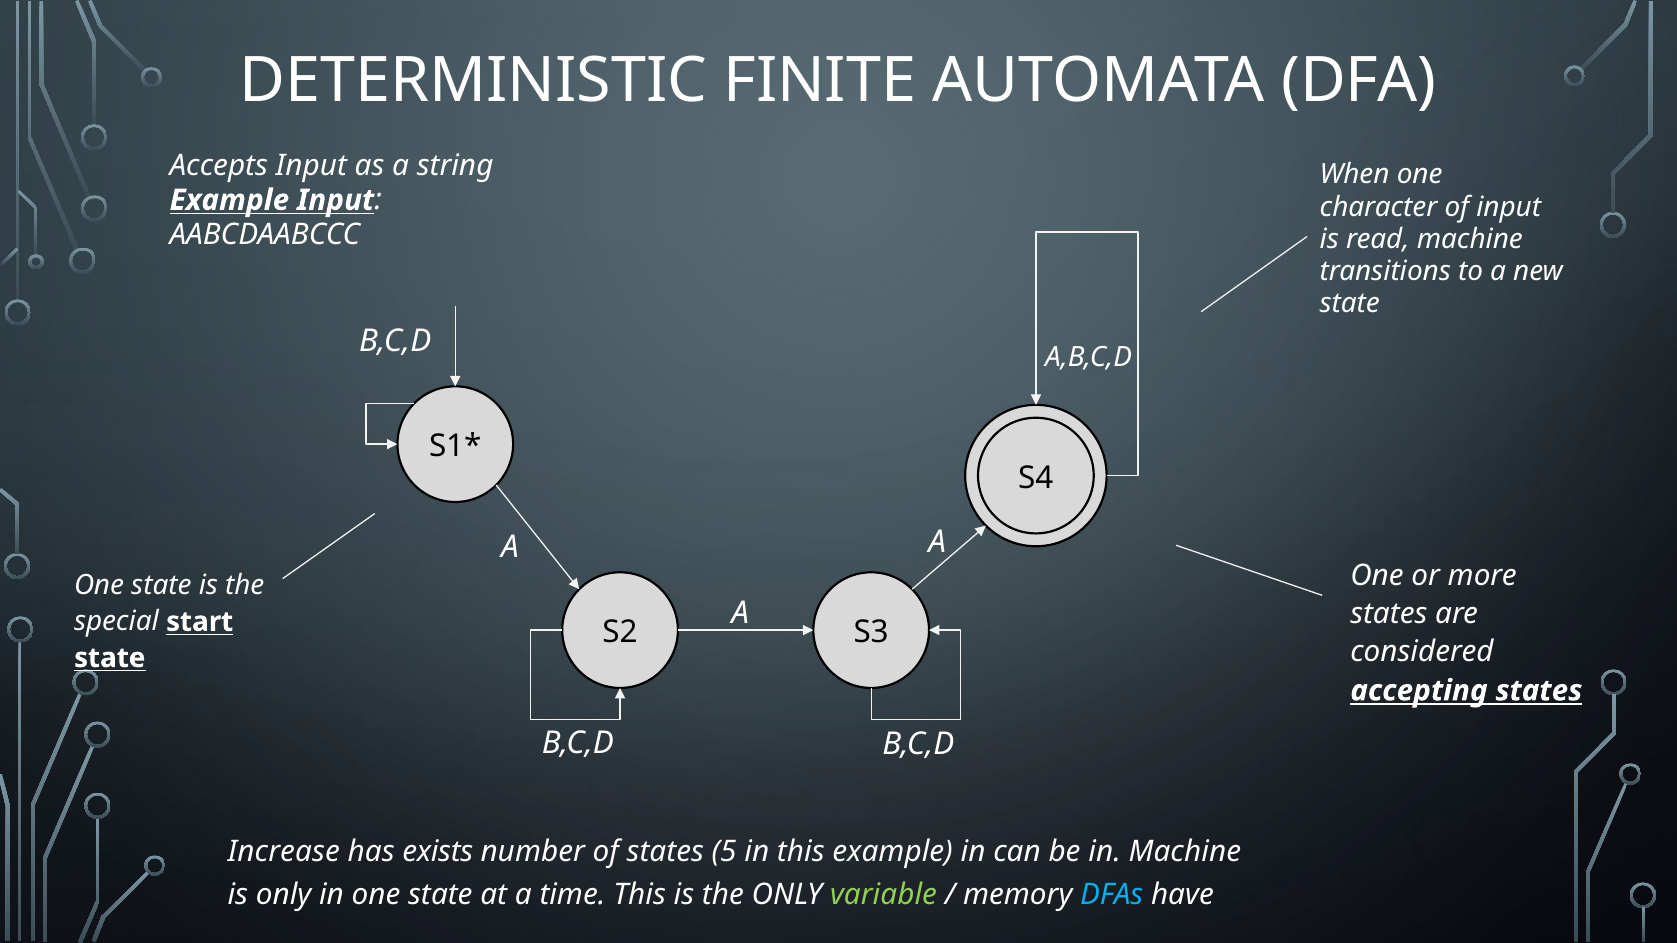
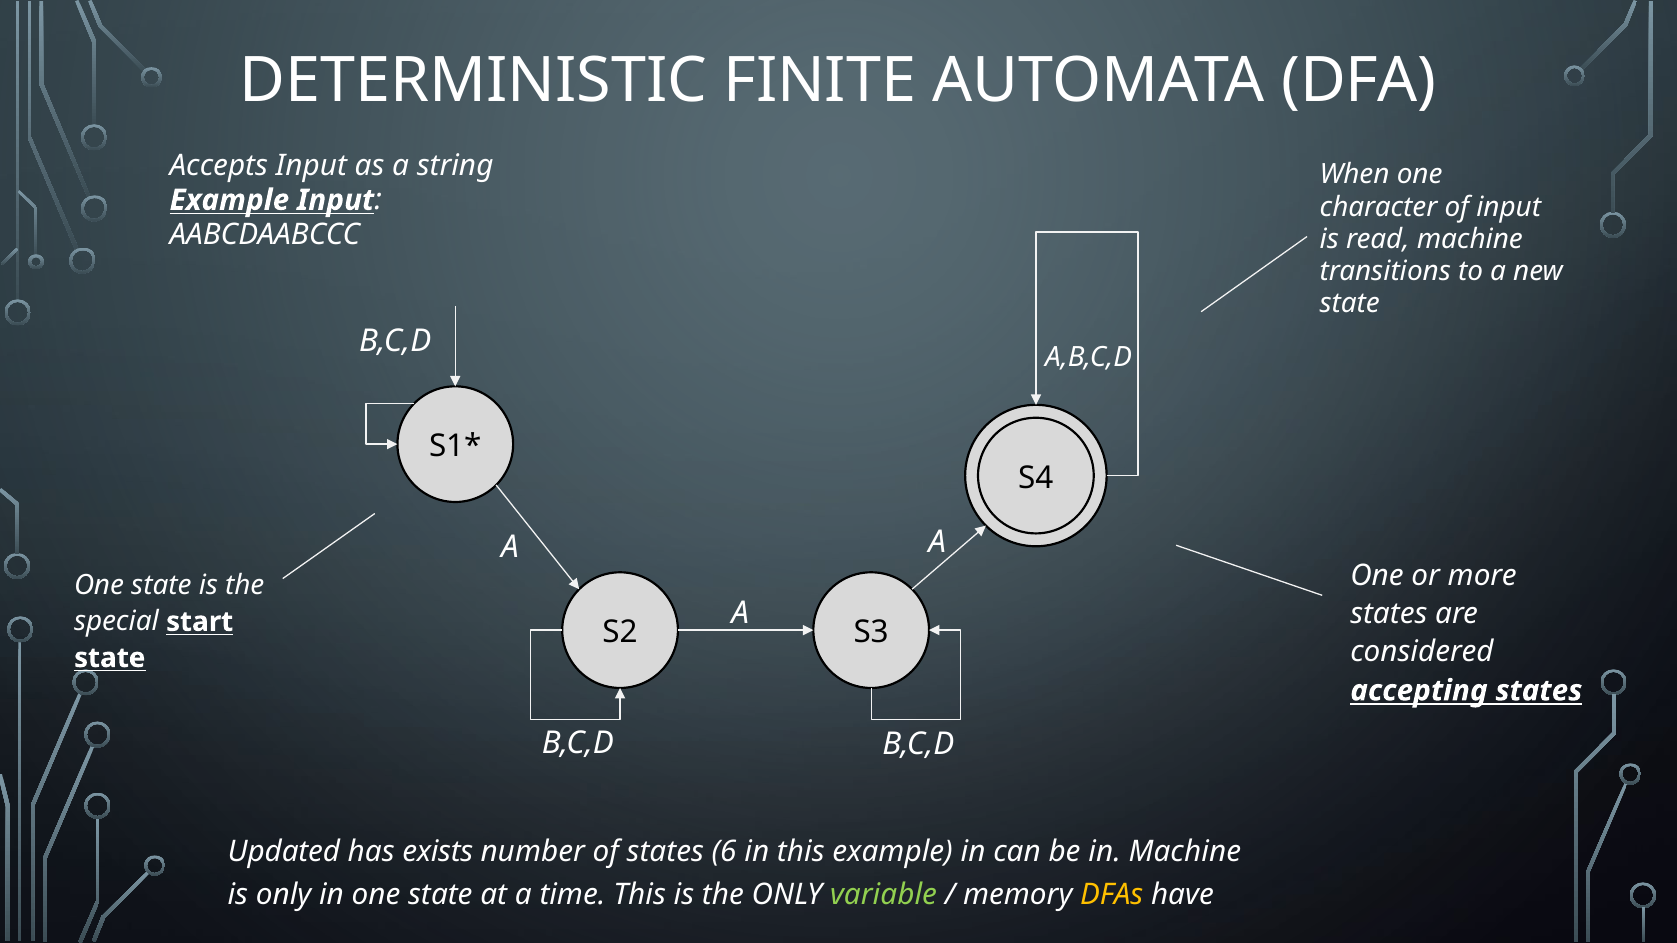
Increase: Increase -> Updated
5: 5 -> 6
DFAs colour: light blue -> yellow
